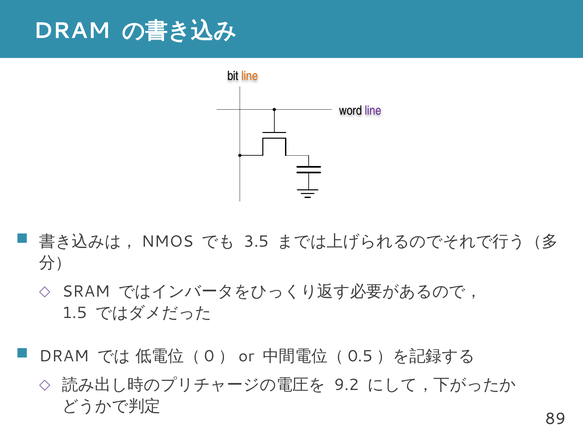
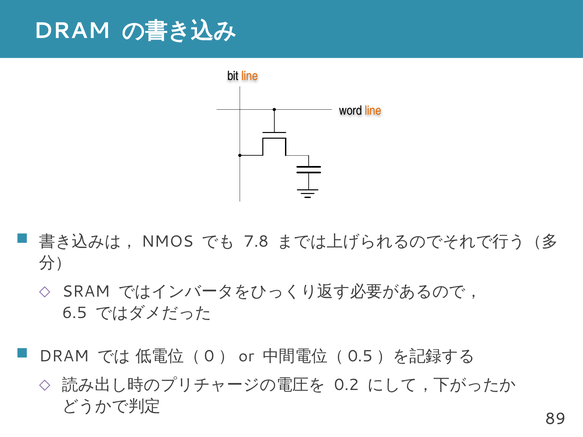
line at (373, 110) colour: purple -> orange
3.5: 3.5 -> 7.8
1.5: 1.5 -> 6.5
9.2: 9.2 -> 0.2
